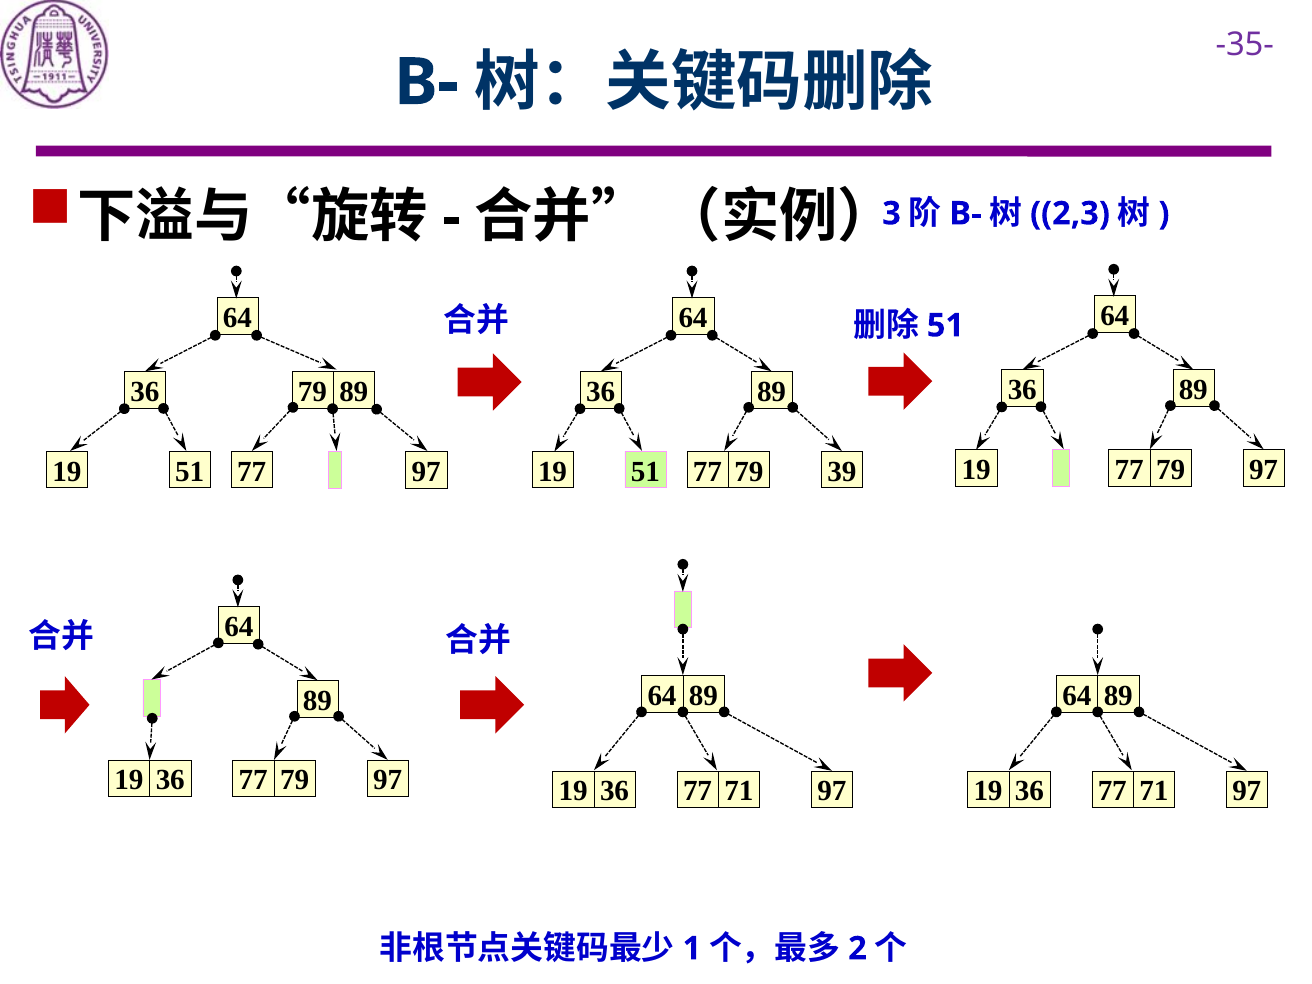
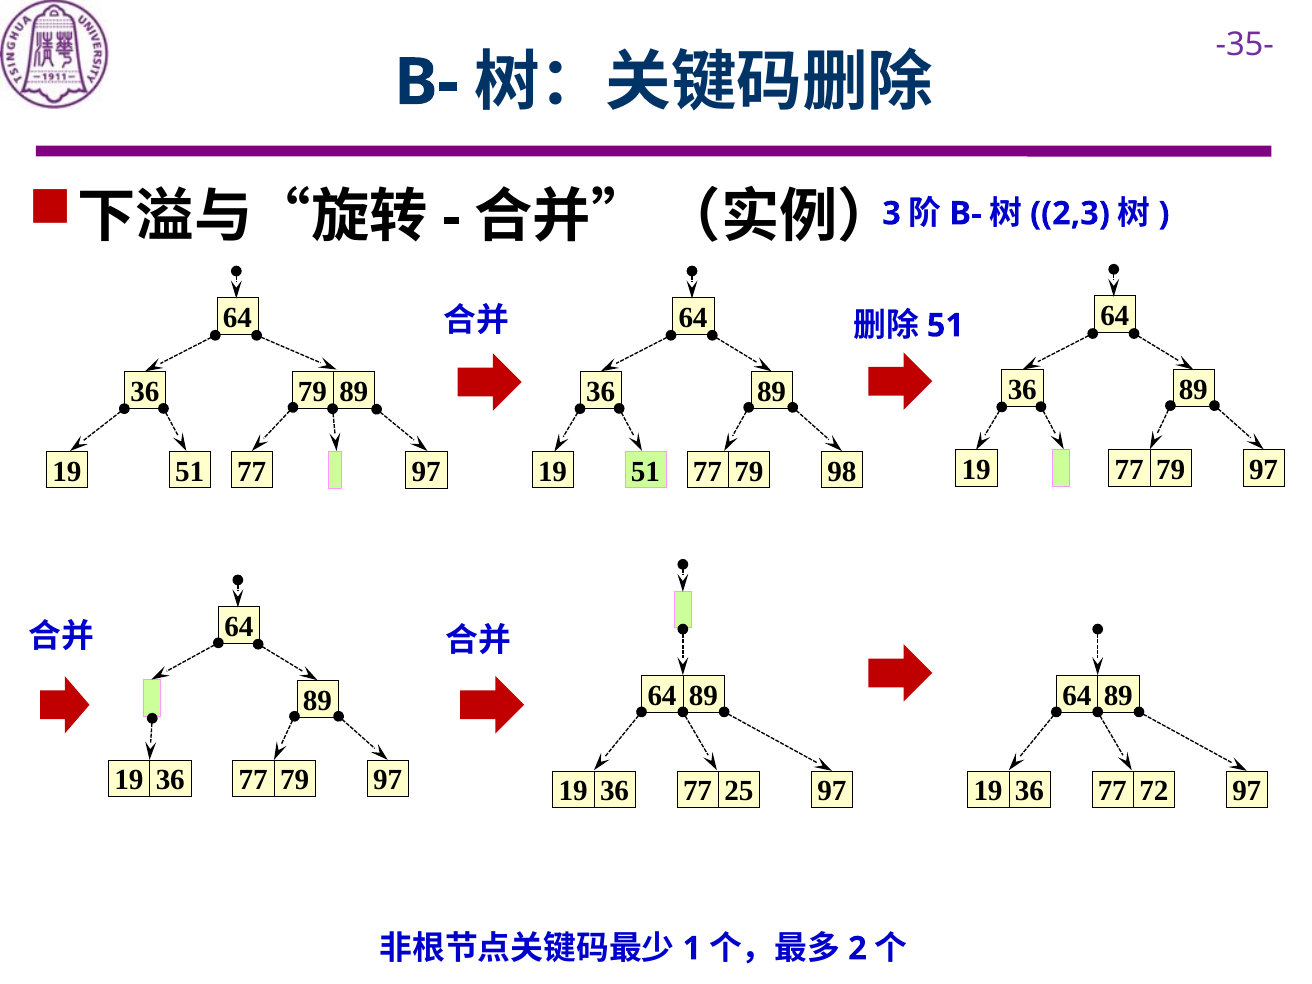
39: 39 -> 98
71 at (739, 791): 71 -> 25
71 at (1154, 791): 71 -> 72
